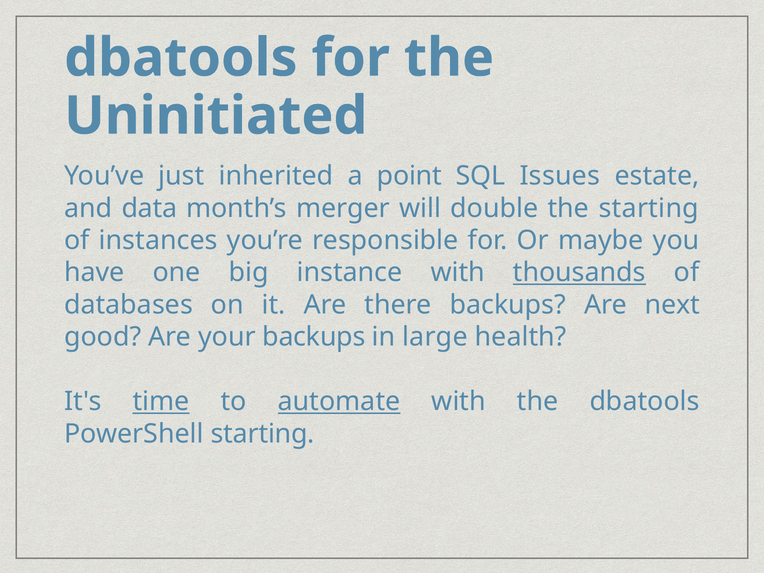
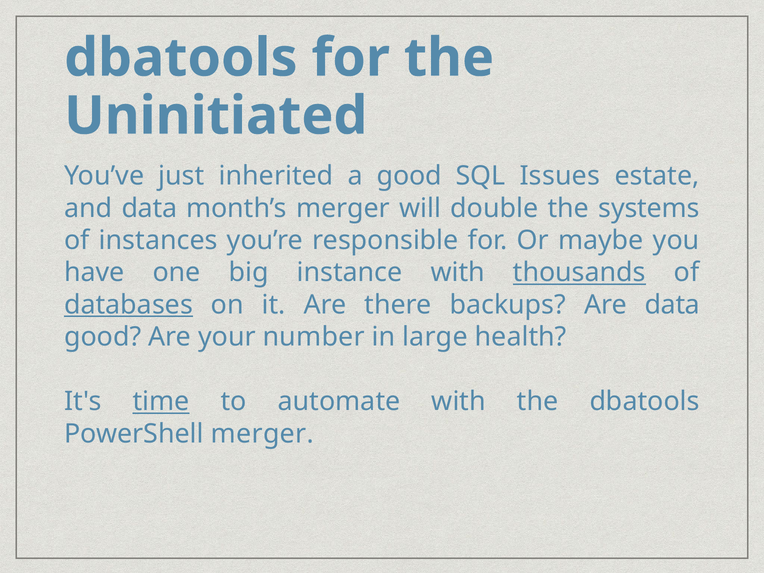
a point: point -> good
the starting: starting -> systems
databases underline: none -> present
Are next: next -> data
your backups: backups -> number
automate underline: present -> none
PowerShell starting: starting -> merger
